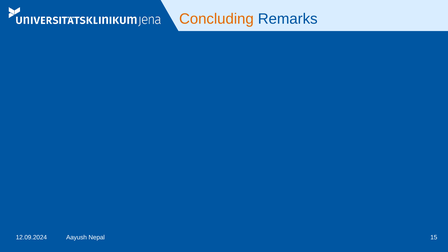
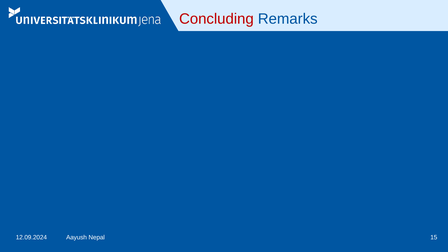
Concluding colour: orange -> red
